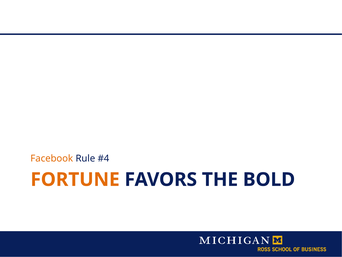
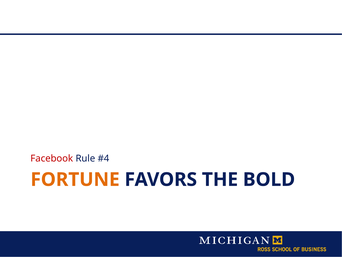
Facebook colour: orange -> red
